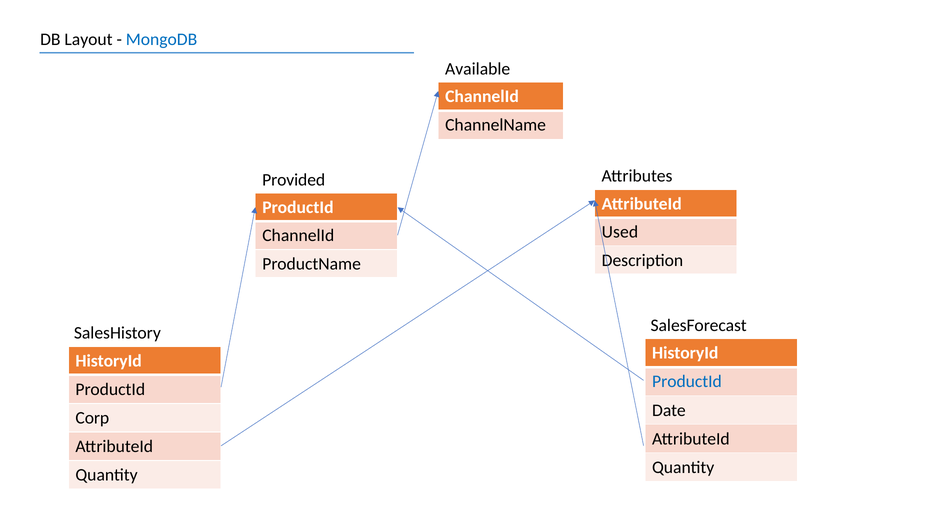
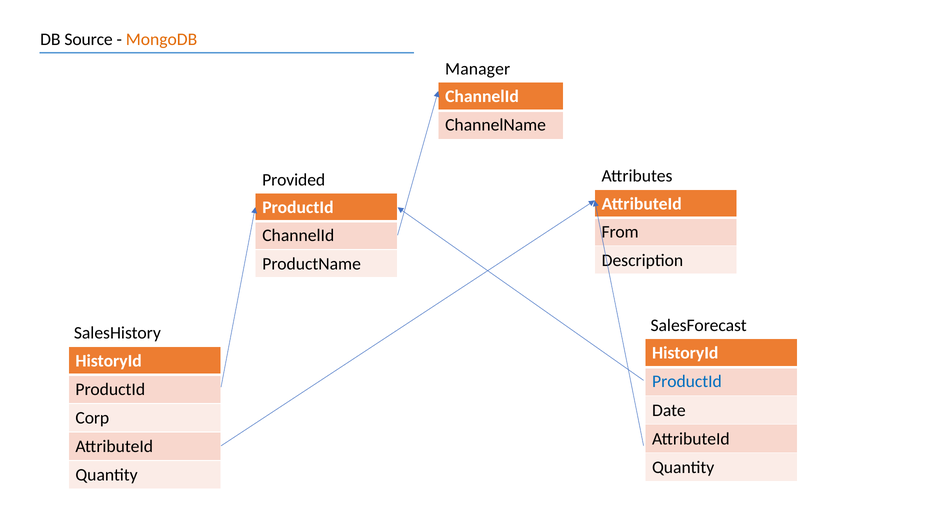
Layout: Layout -> Source
MongoDB colour: blue -> orange
Available: Available -> Manager
Used: Used -> From
